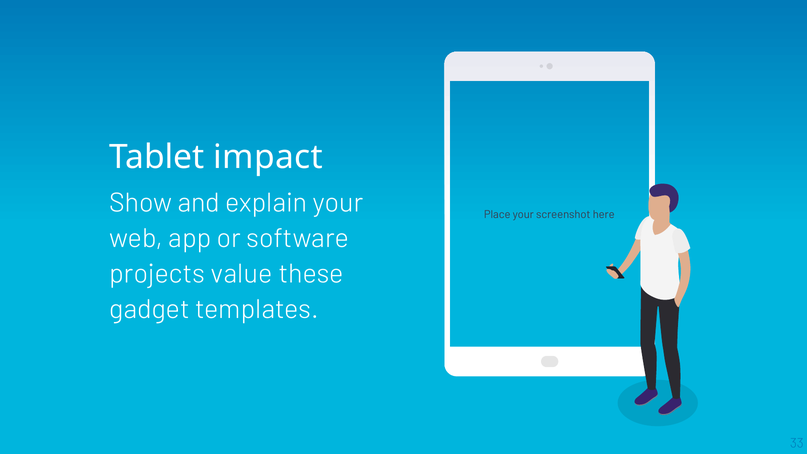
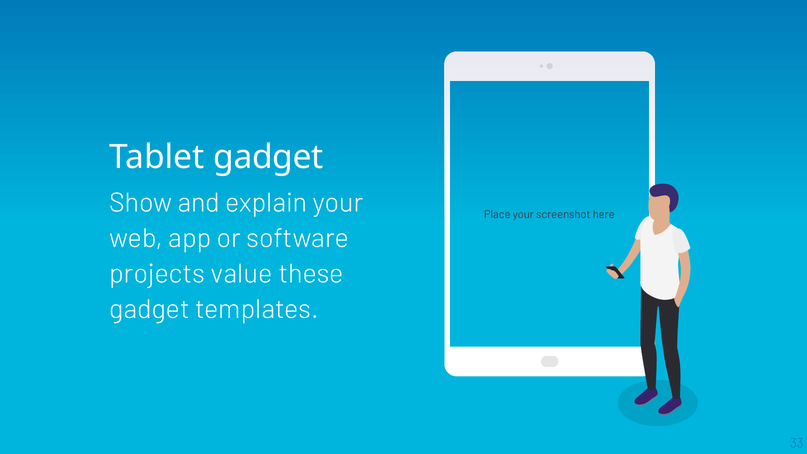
Tablet impact: impact -> gadget
